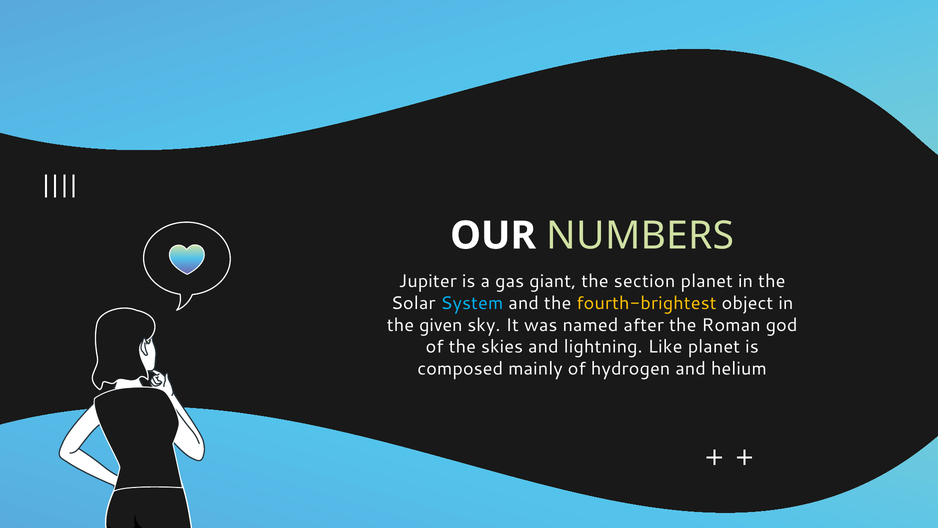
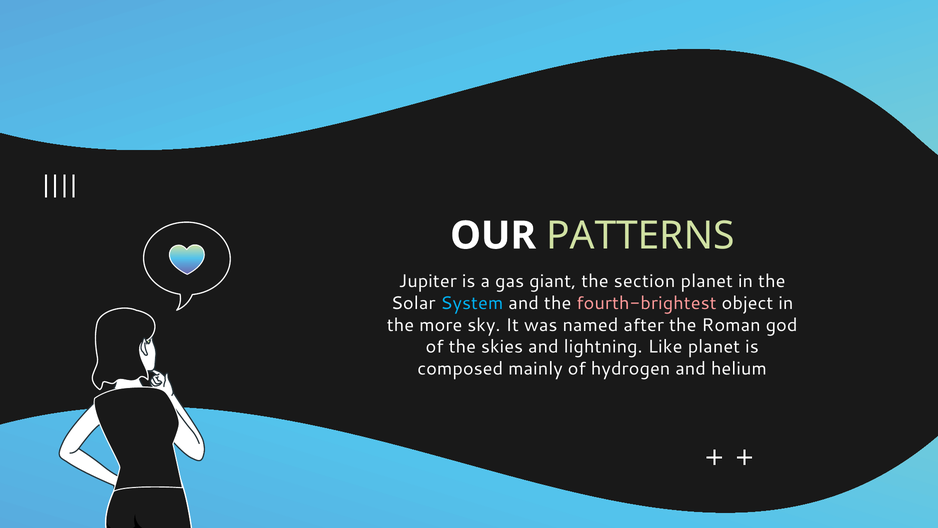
NUMBERS: NUMBERS -> PATTERNS
fourth-brightest colour: yellow -> pink
given: given -> more
